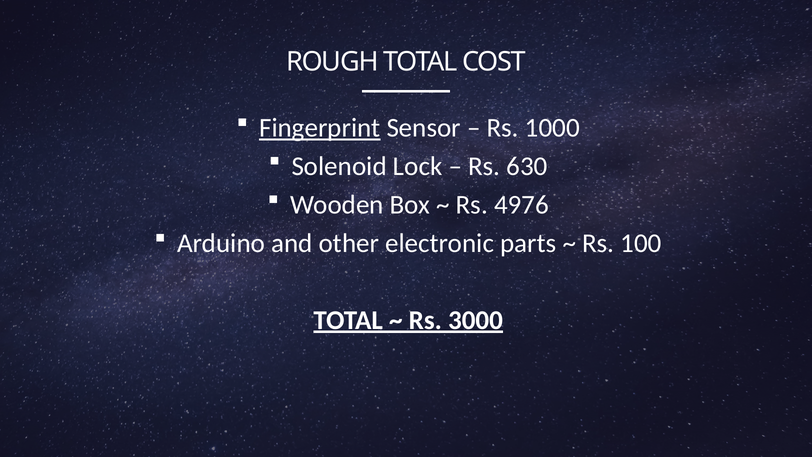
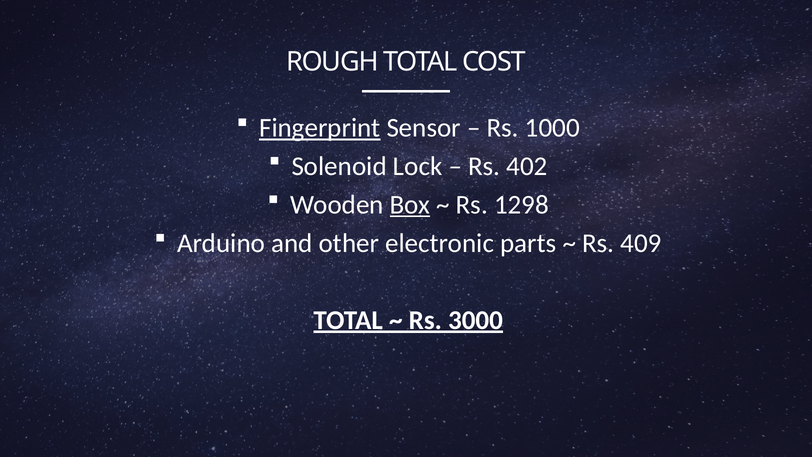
630: 630 -> 402
Box underline: none -> present
4976: 4976 -> 1298
100: 100 -> 409
